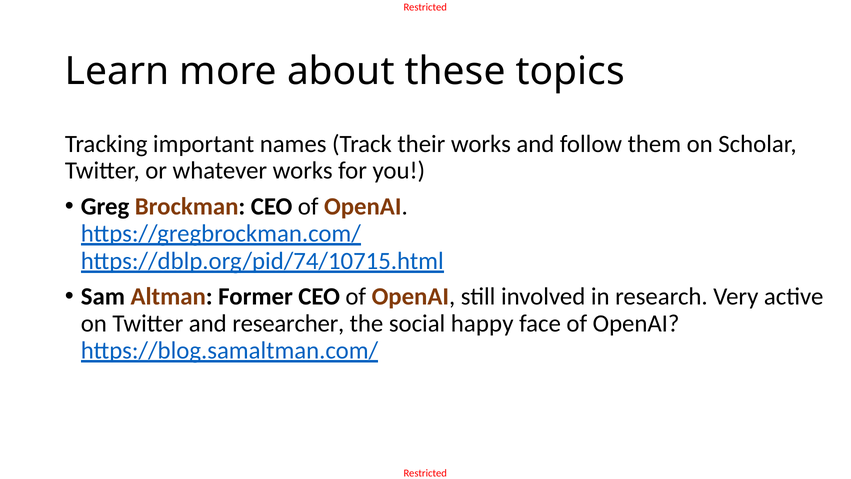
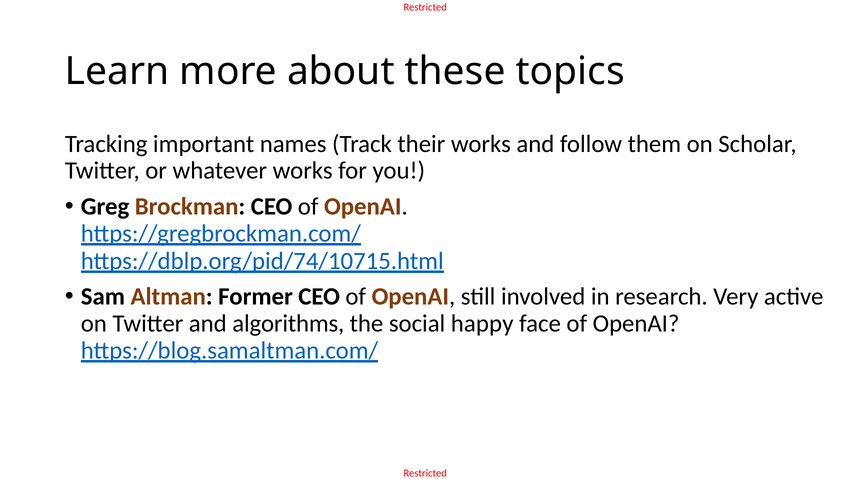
researcher: researcher -> algorithms
